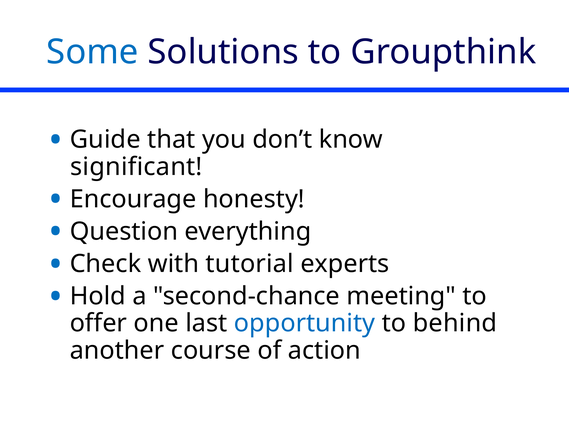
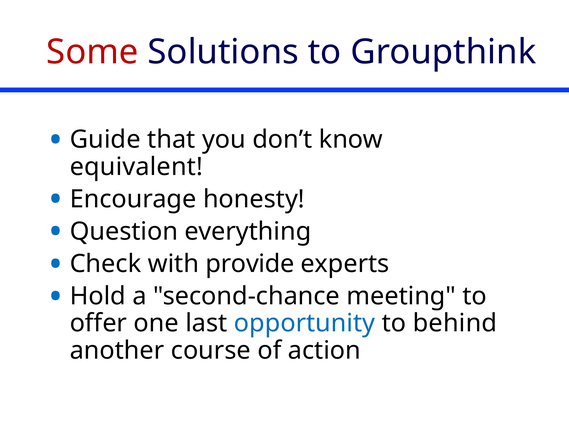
Some colour: blue -> red
significant: significant -> equivalent
tutorial: tutorial -> provide
